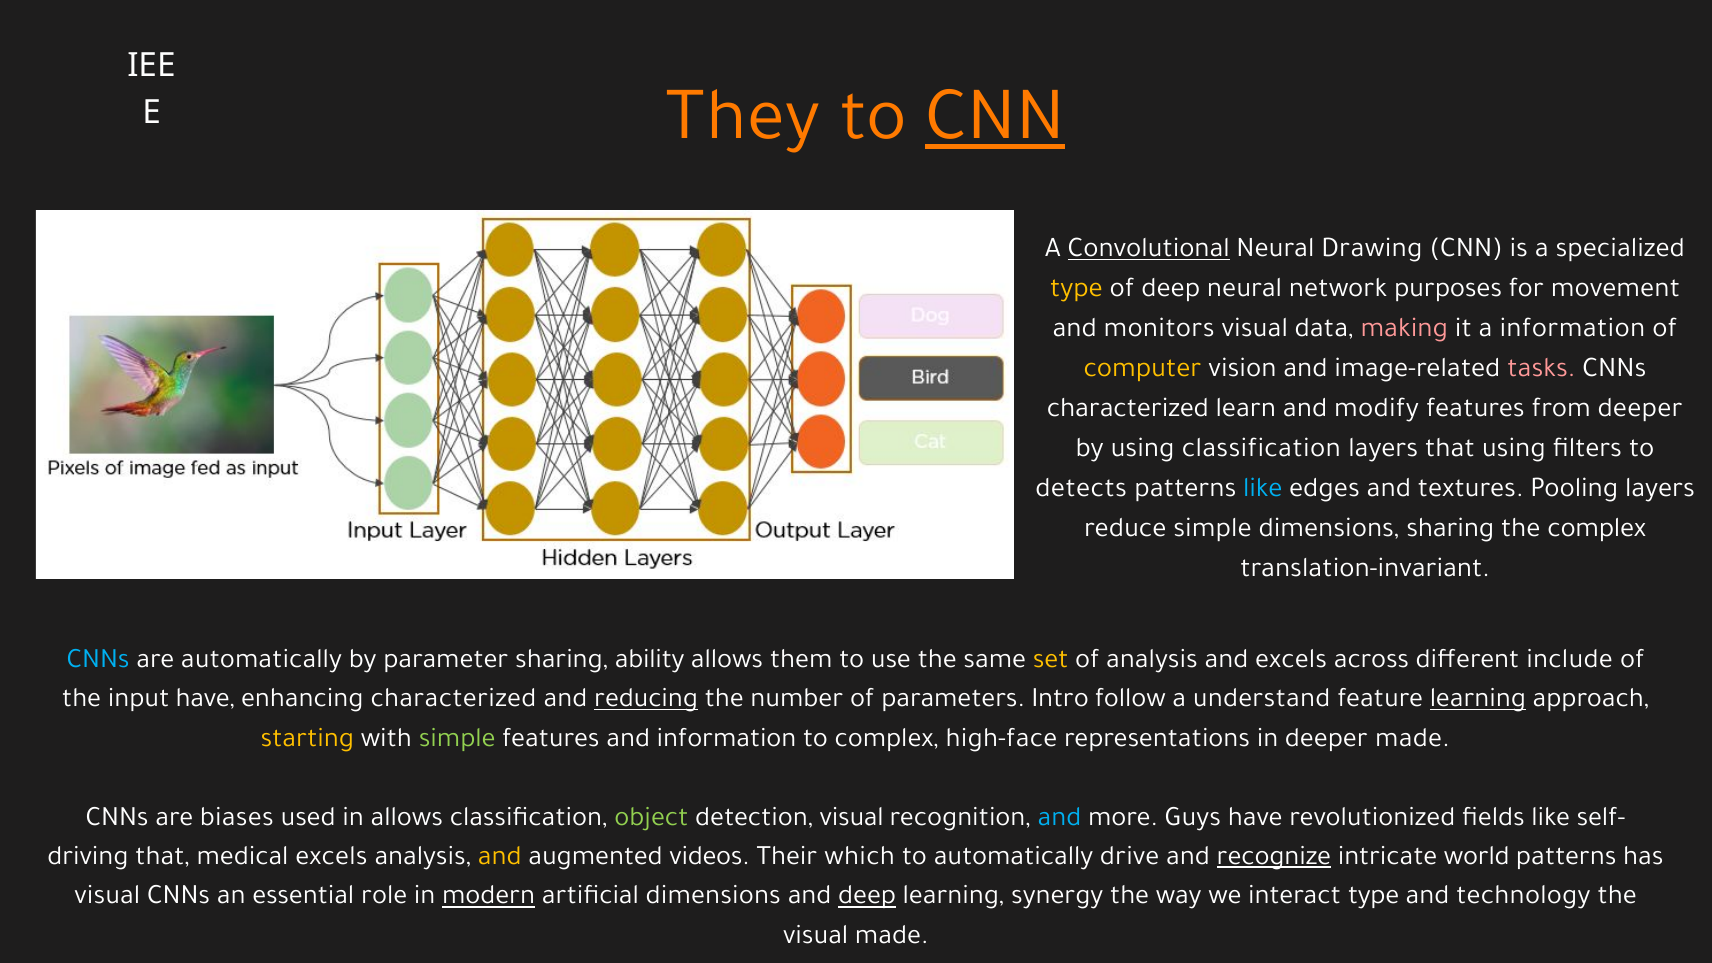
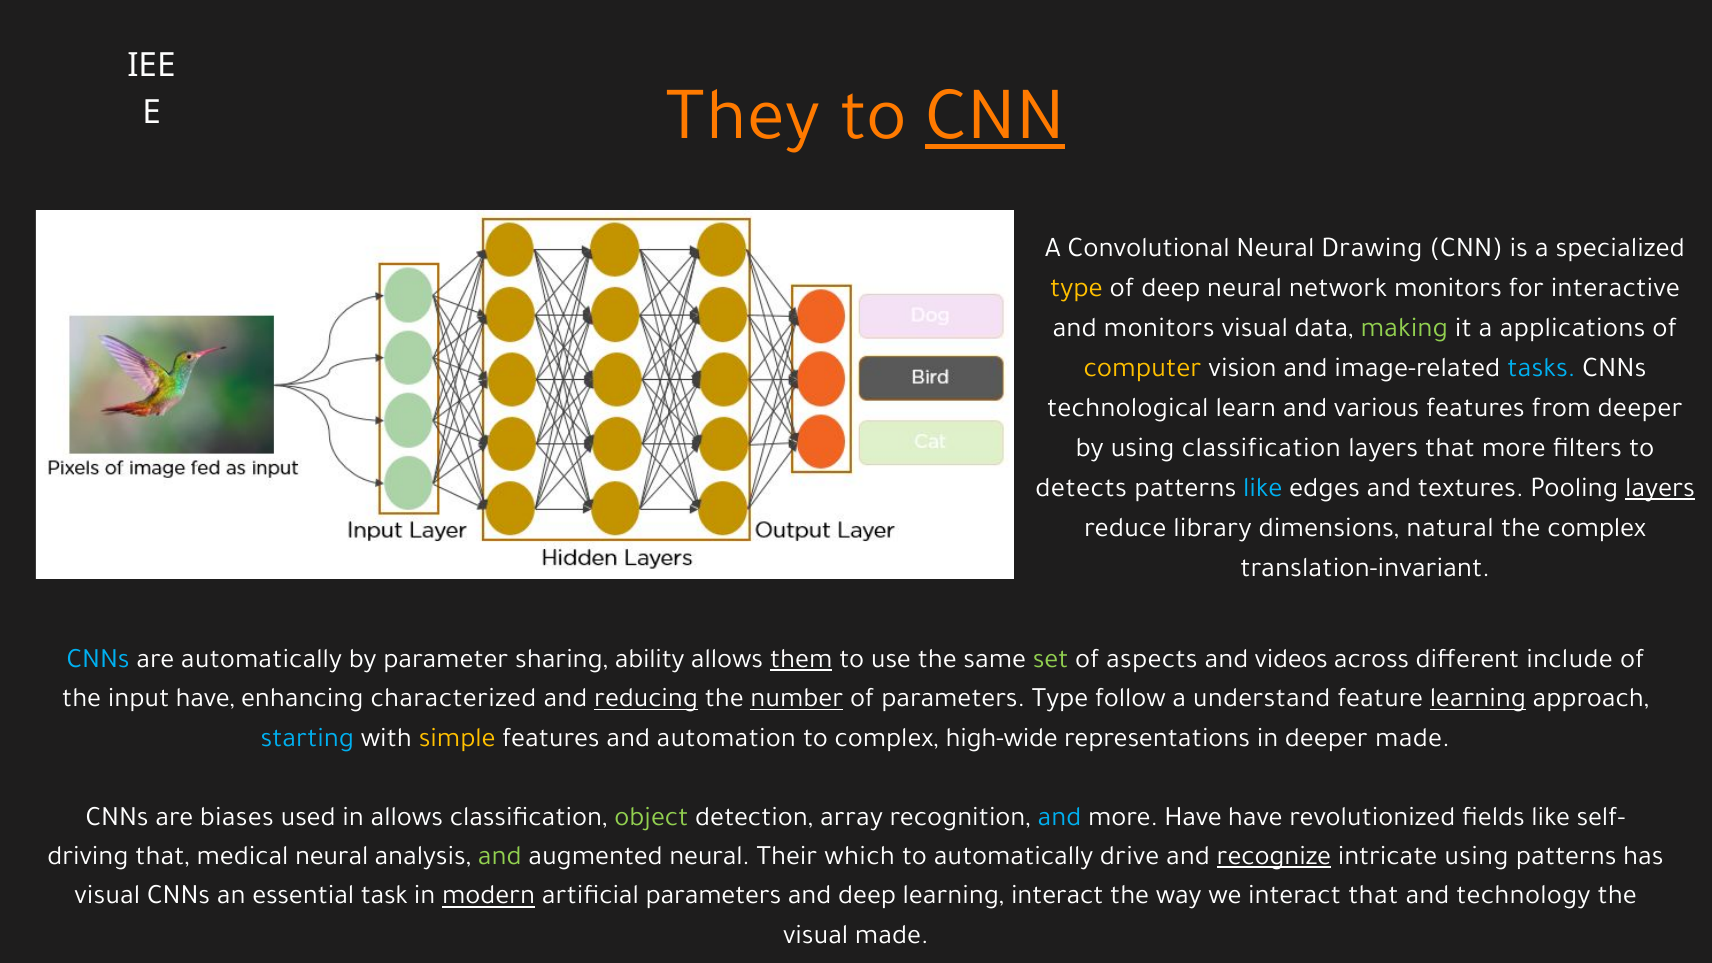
Convolutional underline: present -> none
network purposes: purposes -> monitors
movement: movement -> interactive
making colour: pink -> light green
a information: information -> applications
tasks colour: pink -> light blue
characterized at (1128, 407): characterized -> technological
modify: modify -> various
that using: using -> more
layers at (1660, 487) underline: none -> present
reduce simple: simple -> library
dimensions sharing: sharing -> natural
them underline: none -> present
set colour: yellow -> light green
of analysis: analysis -> aspects
and excels: excels -> videos
number underline: none -> present
parameters Intro: Intro -> Type
starting colour: yellow -> light blue
simple at (457, 737) colour: light green -> yellow
and information: information -> automation
high-face: high-face -> high-wide
detection visual: visual -> array
more Guys: Guys -> Have
medical excels: excels -> neural
and at (500, 855) colour: yellow -> light green
augmented videos: videos -> neural
intricate world: world -> using
role: role -> task
artificial dimensions: dimensions -> parameters
deep at (867, 895) underline: present -> none
learning synergy: synergy -> interact
interact type: type -> that
